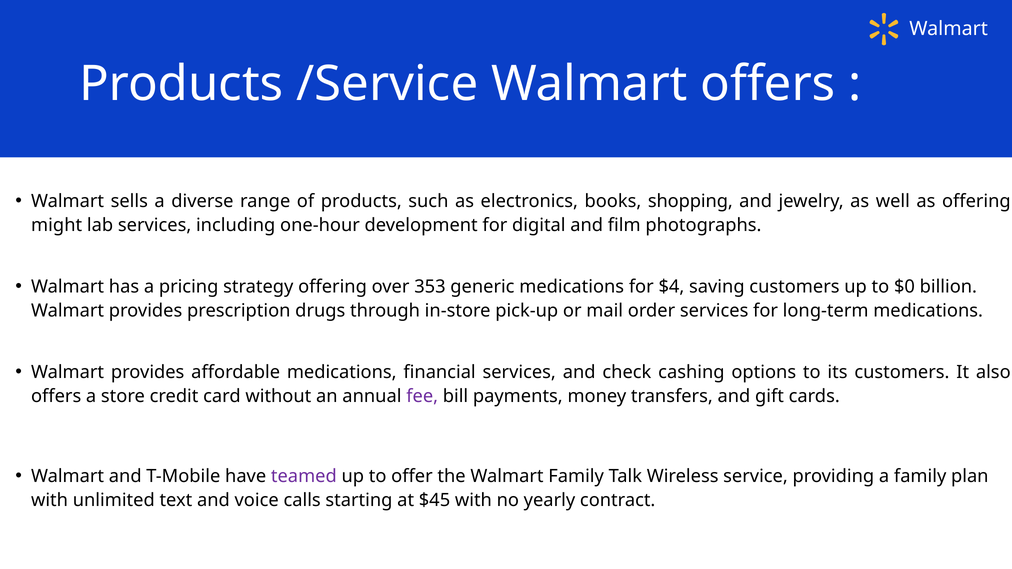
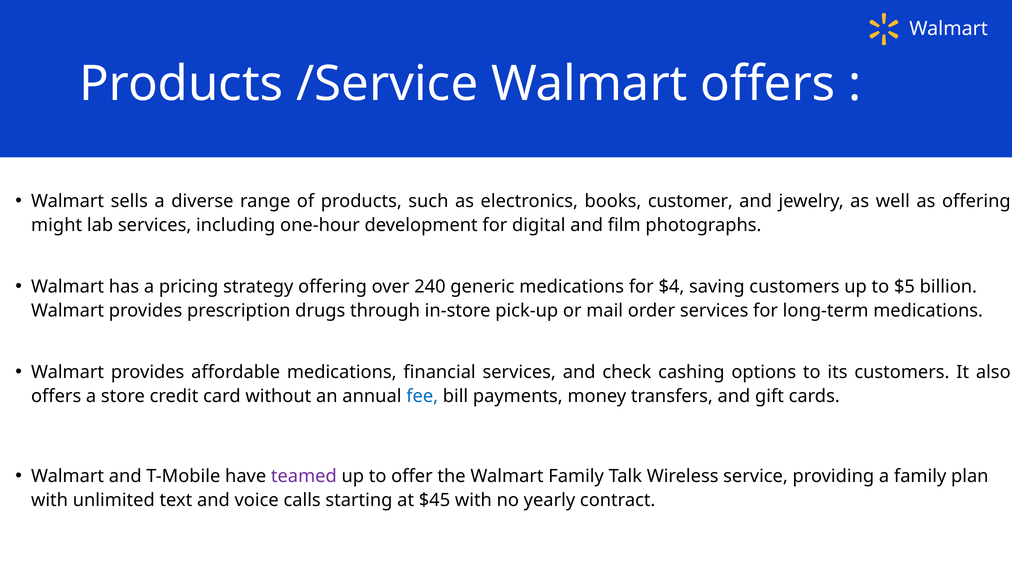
shopping: shopping -> customer
353: 353 -> 240
$0: $0 -> $5
fee colour: purple -> blue
